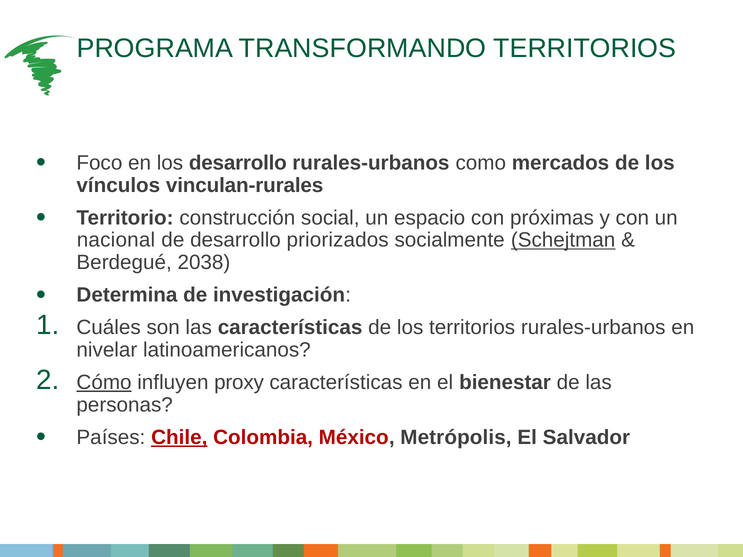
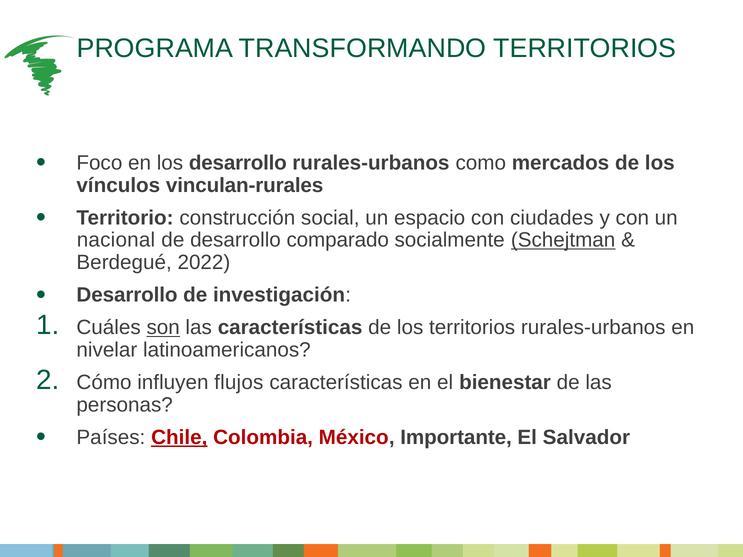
próximas: próximas -> ciudades
priorizados: priorizados -> comparado
2038: 2038 -> 2022
Determina at (127, 295): Determina -> Desarrollo
son underline: none -> present
Cómo underline: present -> none
proxy: proxy -> flujos
Metrópolis: Metrópolis -> Importante
